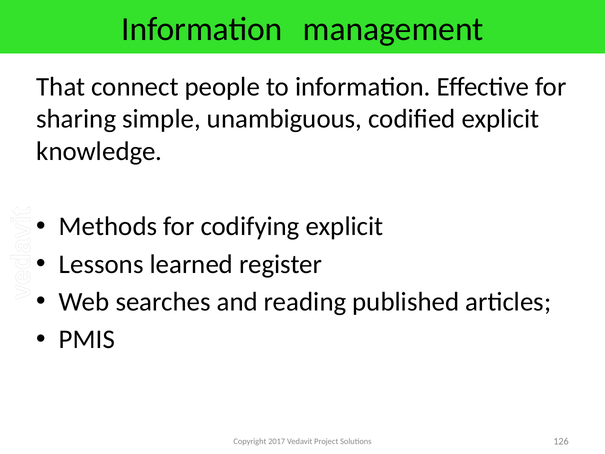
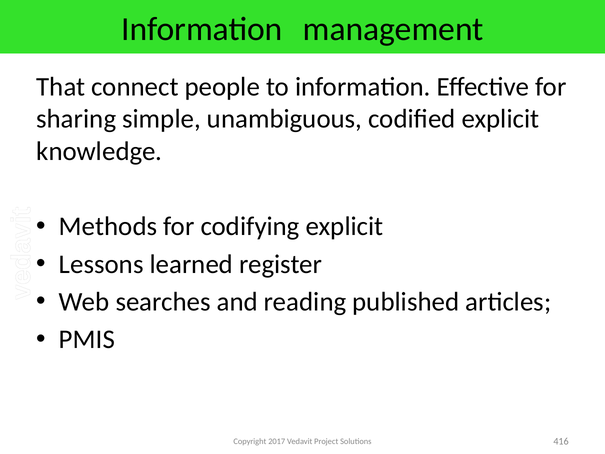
126: 126 -> 416
